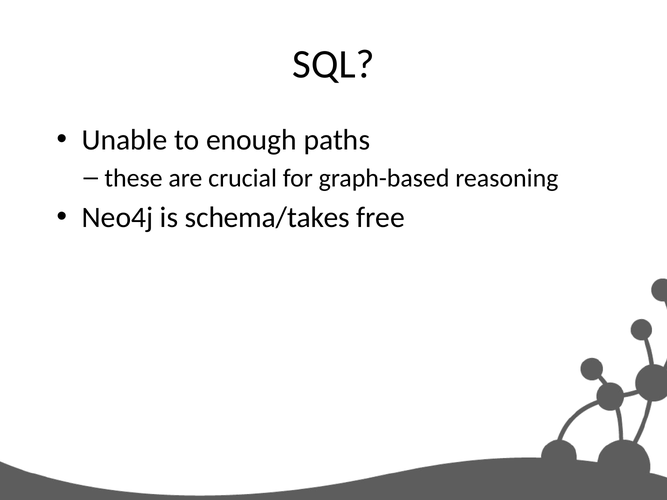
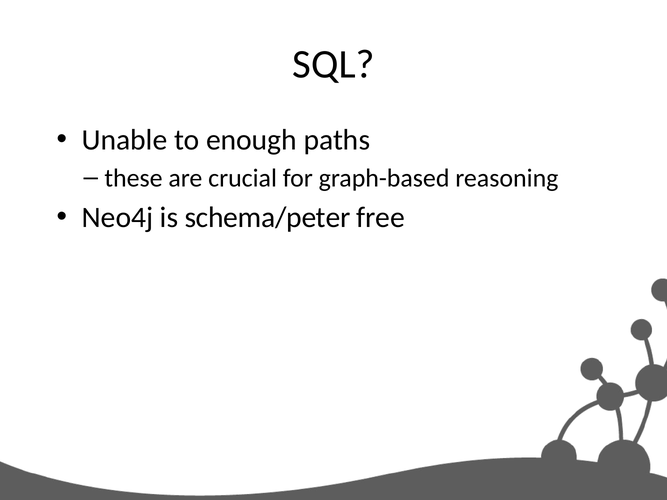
schema/takes: schema/takes -> schema/peter
